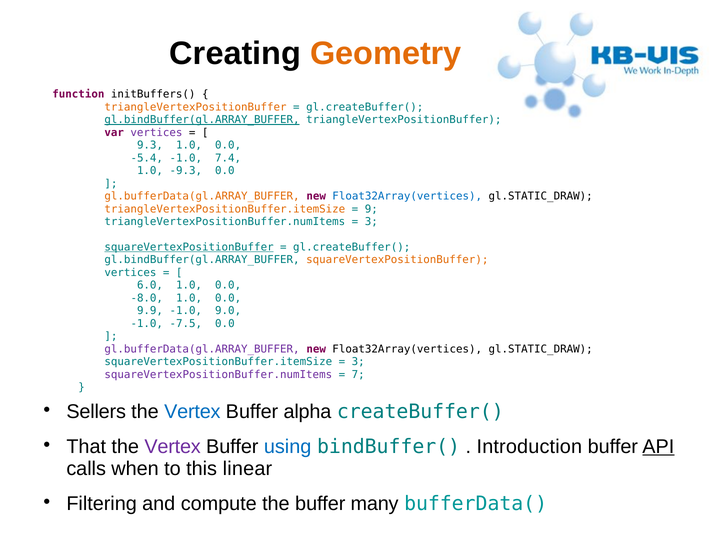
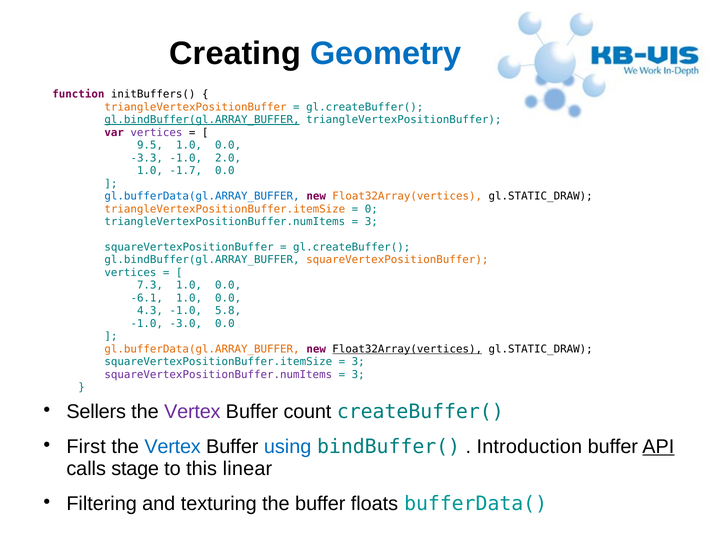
Geometry colour: orange -> blue
9.3: 9.3 -> 9.5
-5.4: -5.4 -> -3.3
7.4: 7.4 -> 2.0
-9.3: -9.3 -> -1.7
gl.bufferData(gl.ARRAY_BUFFER at (202, 196) colour: orange -> blue
Float32Array(vertices at (407, 196) colour: blue -> orange
9: 9 -> 0
squareVertexPositionBuffer at (189, 247) underline: present -> none
6.0: 6.0 -> 7.3
-8.0: -8.0 -> -6.1
9.9: 9.9 -> 4.3
9.0: 9.0 -> 5.8
-7.5: -7.5 -> -3.0
gl.bufferData(gl.ARRAY_BUFFER at (202, 349) colour: purple -> orange
Float32Array(vertices at (407, 349) underline: none -> present
7 at (358, 374): 7 -> 3
Vertex at (192, 411) colour: blue -> purple
alpha: alpha -> count
That: That -> First
Vertex at (173, 446) colour: purple -> blue
when: when -> stage
compute: compute -> texturing
many: many -> floats
